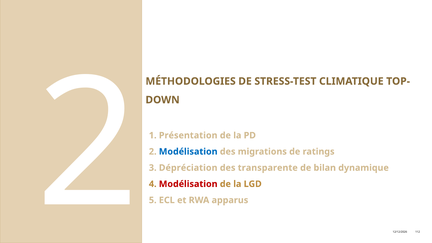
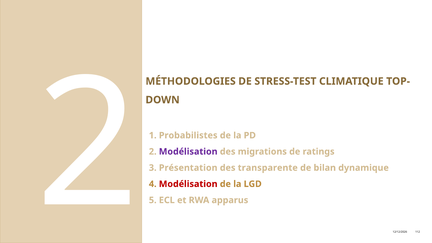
Présentation: Présentation -> Probabilistes
Modélisation at (188, 152) colour: blue -> purple
Dépréciation: Dépréciation -> Présentation
